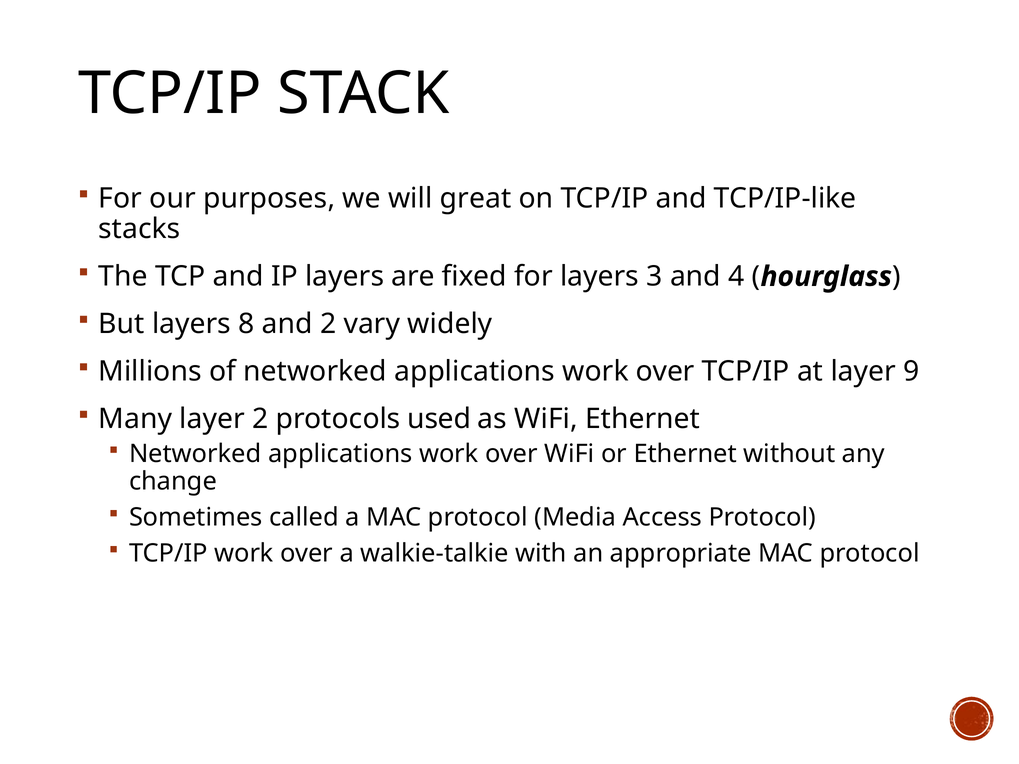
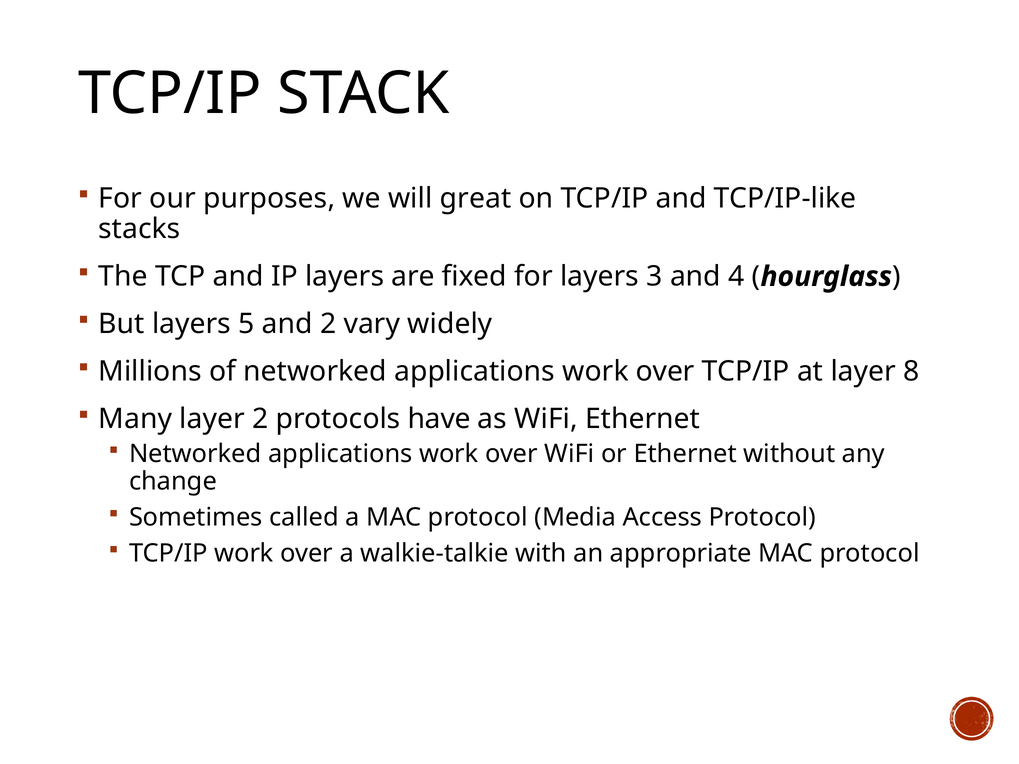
8: 8 -> 5
9: 9 -> 8
used: used -> have
